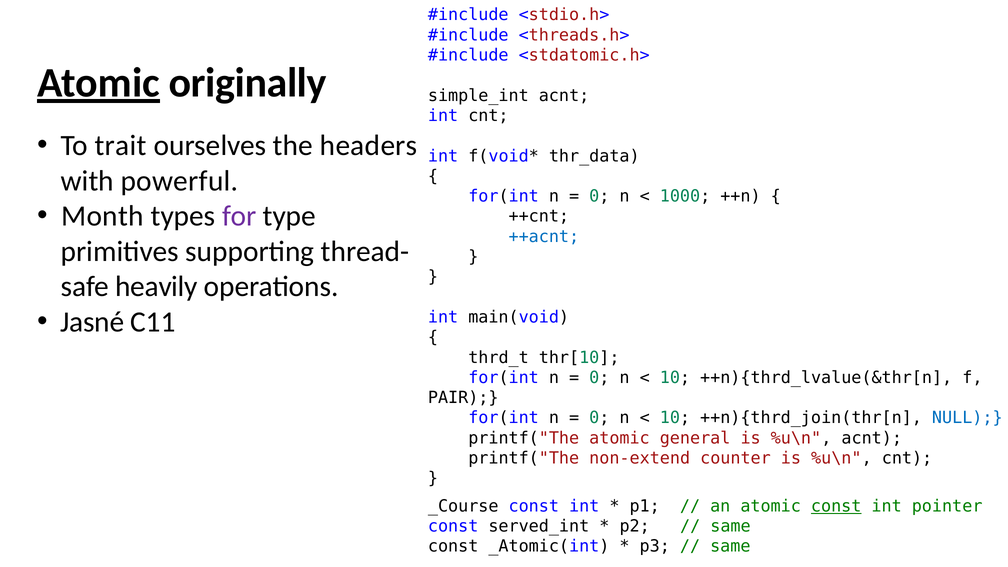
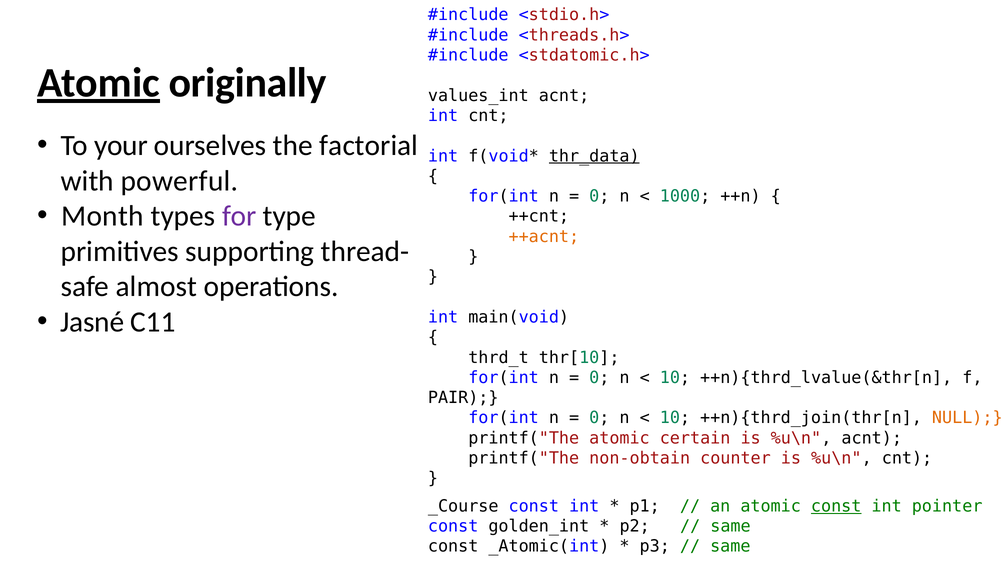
simple_int: simple_int -> values_int
trait: trait -> your
headers: headers -> factorial
thr_data underline: none -> present
++acnt colour: blue -> orange
heavily: heavily -> almost
NULL colour: blue -> orange
general: general -> certain
non-extend: non-extend -> non-obtain
served_int: served_int -> golden_int
